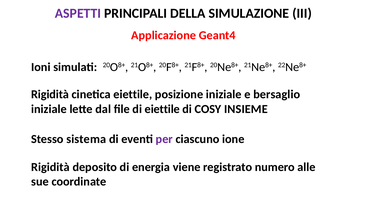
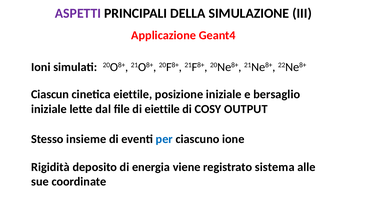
Rigidità at (50, 95): Rigidità -> Ciascun
INSIEME: INSIEME -> OUTPUT
sistema: sistema -> insieme
per colour: purple -> blue
numero: numero -> sistema
